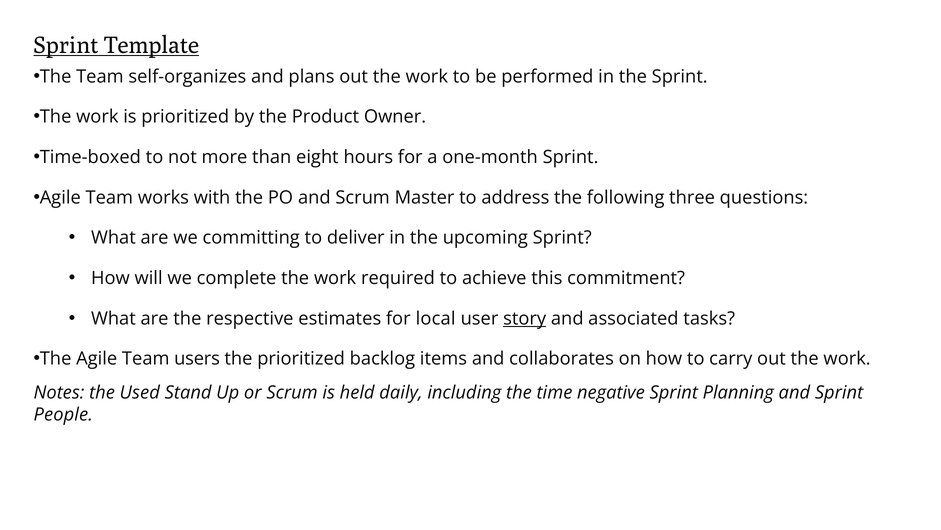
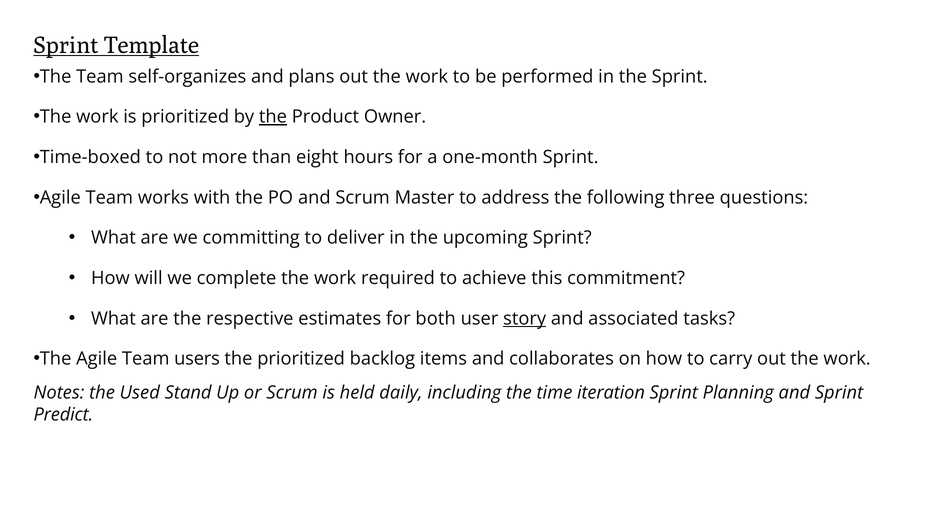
the at (273, 117) underline: none -> present
local: local -> both
negative: negative -> iteration
People: People -> Predict
